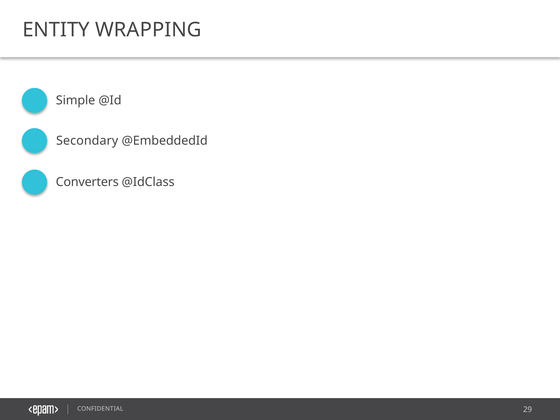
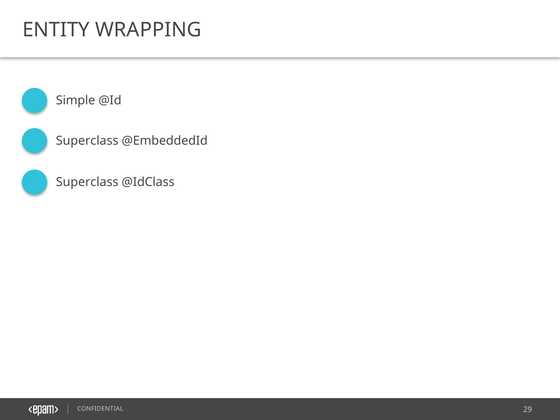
Secondary at (87, 141): Secondary -> Superclass
Converters at (87, 182): Converters -> Superclass
